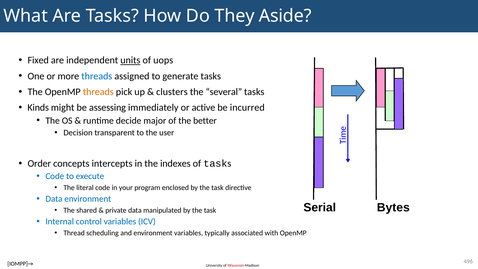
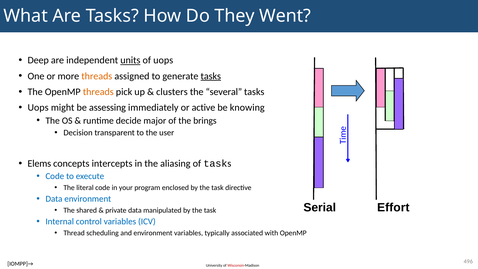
Aside: Aside -> Went
Fixed: Fixed -> Deep
threads at (97, 76) colour: blue -> orange
tasks at (211, 76) underline: none -> present
Kinds at (38, 108): Kinds -> Uops
incurred: incurred -> knowing
better: better -> brings
Order: Order -> Elems
indexes: indexes -> aliasing
Bytes: Bytes -> Effort
